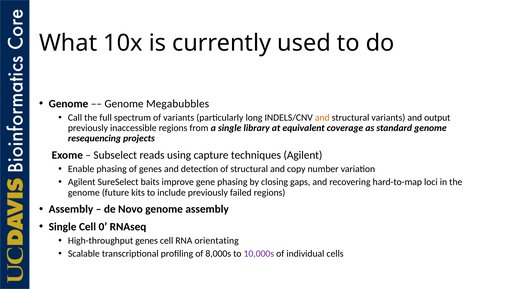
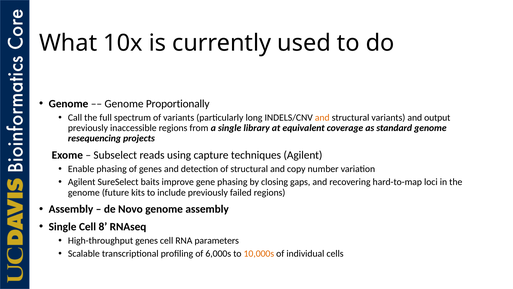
Megabubbles: Megabubbles -> Proportionally
0: 0 -> 8
orientating: orientating -> parameters
8,000s: 8,000s -> 6,000s
10,000s colour: purple -> orange
